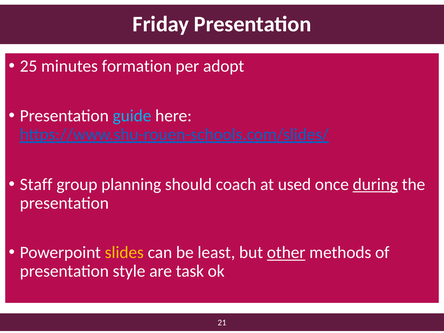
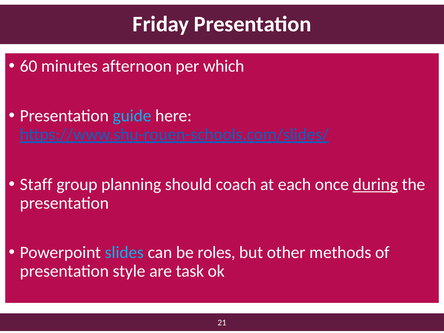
25: 25 -> 60
formation: formation -> afternoon
adopt: adopt -> which
used: used -> each
slides colour: yellow -> light blue
least: least -> roles
other underline: present -> none
